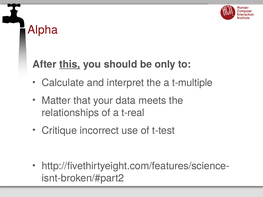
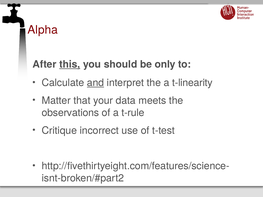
and underline: none -> present
t-multiple: t-multiple -> t-linearity
relationships: relationships -> observations
t-real: t-real -> t-rule
